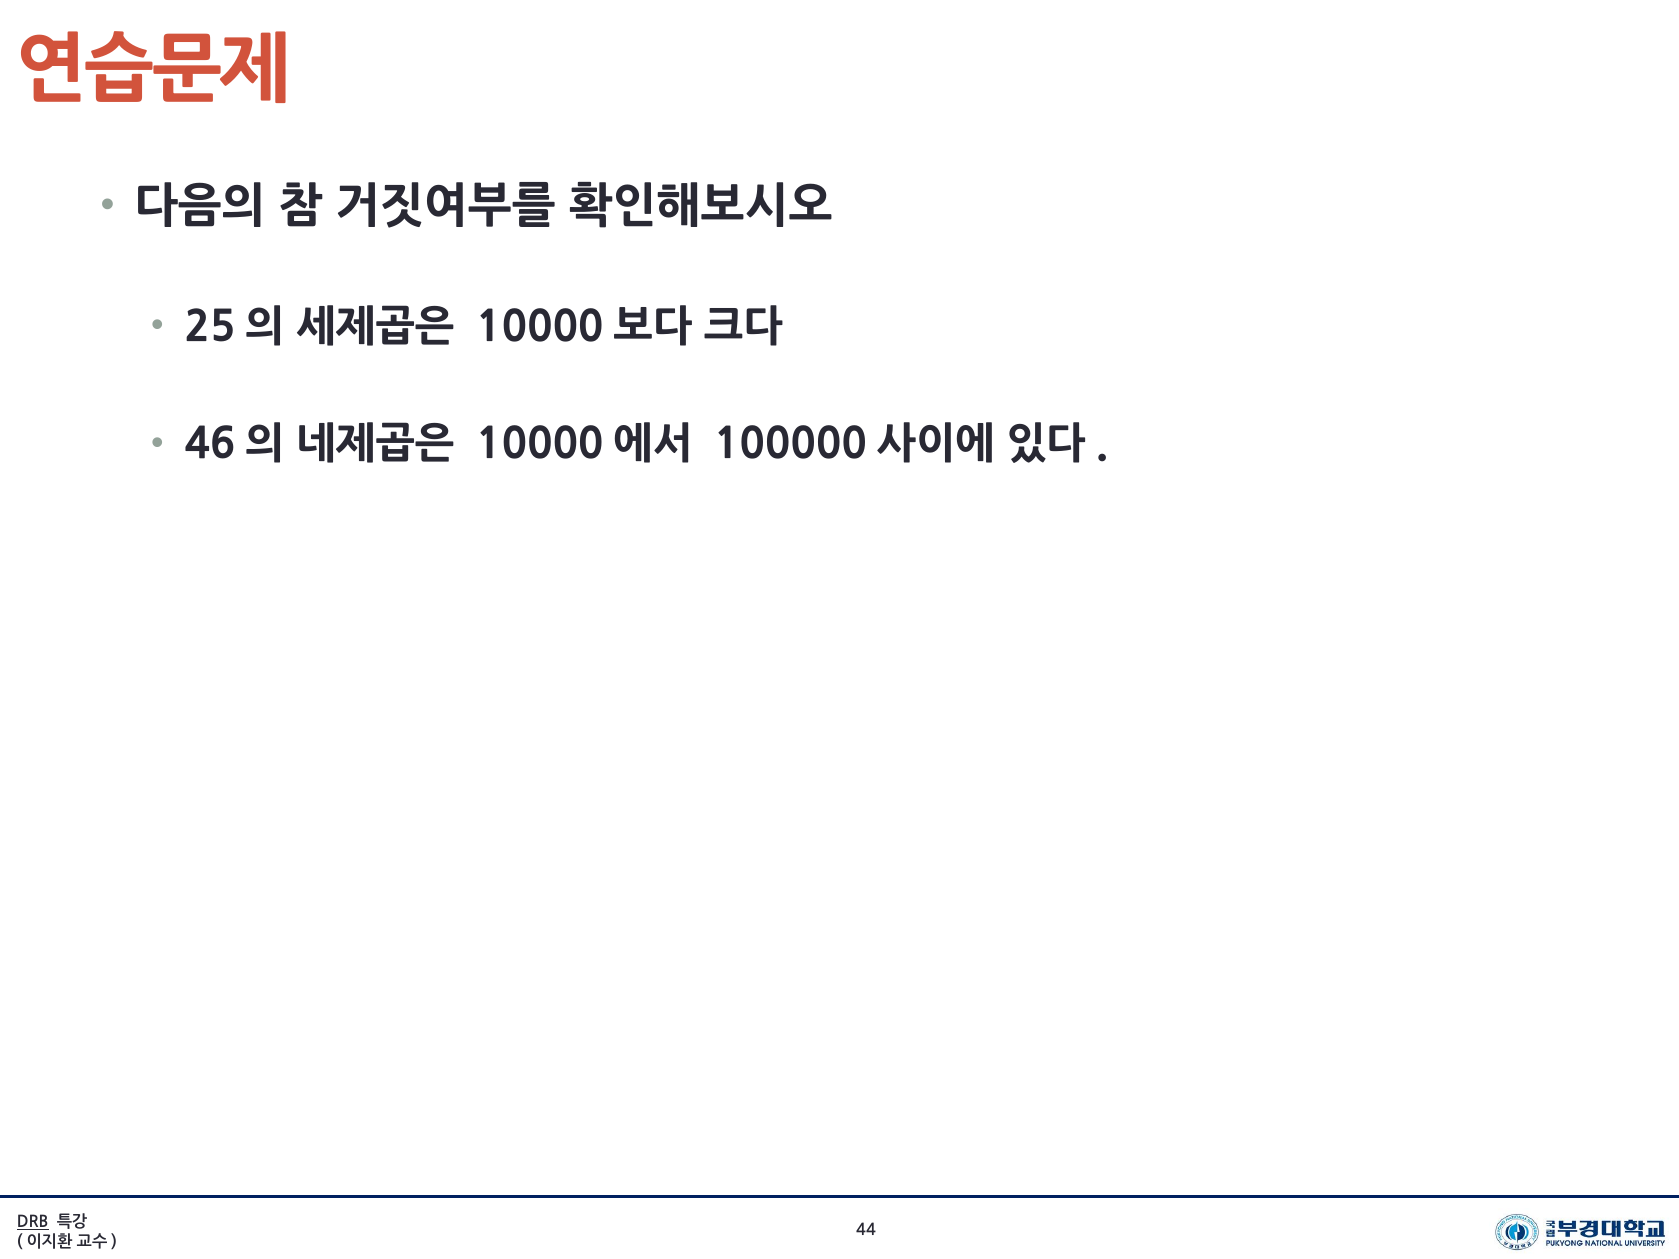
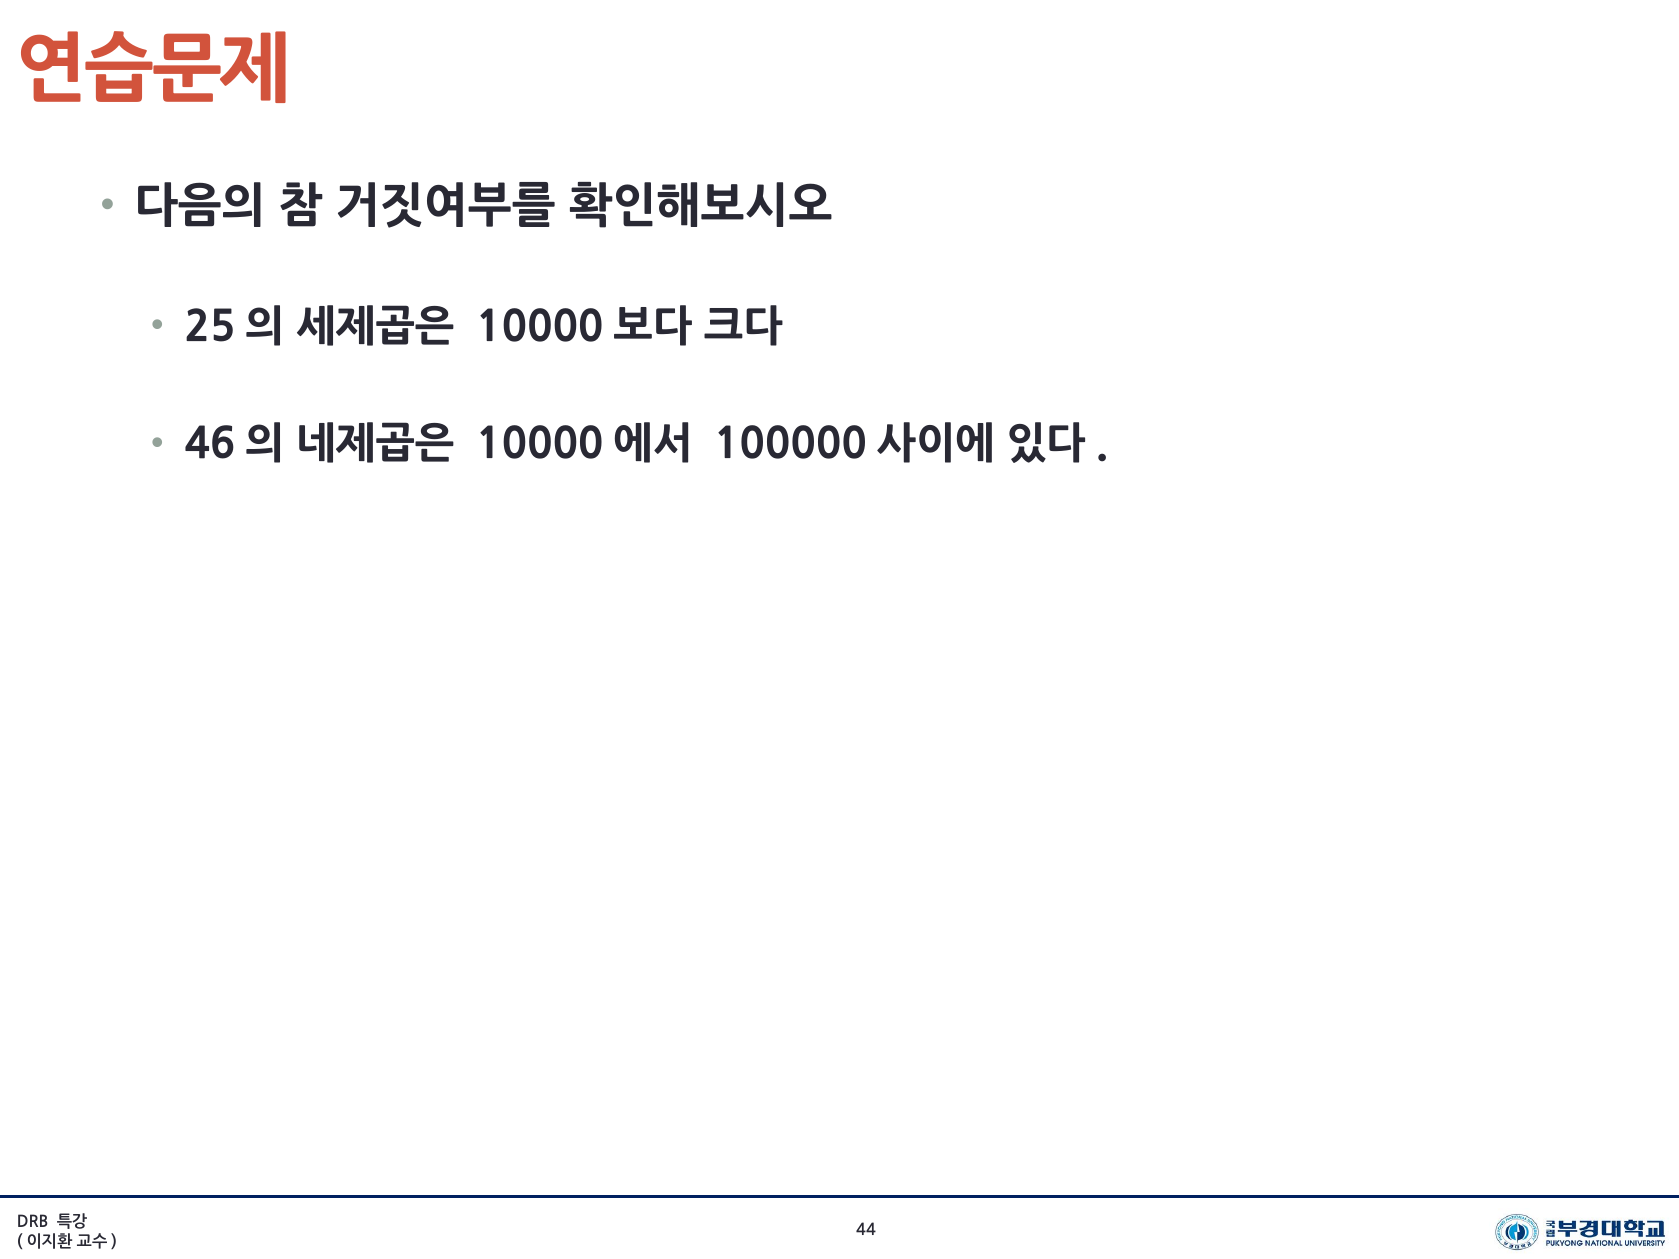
DRB underline: present -> none
